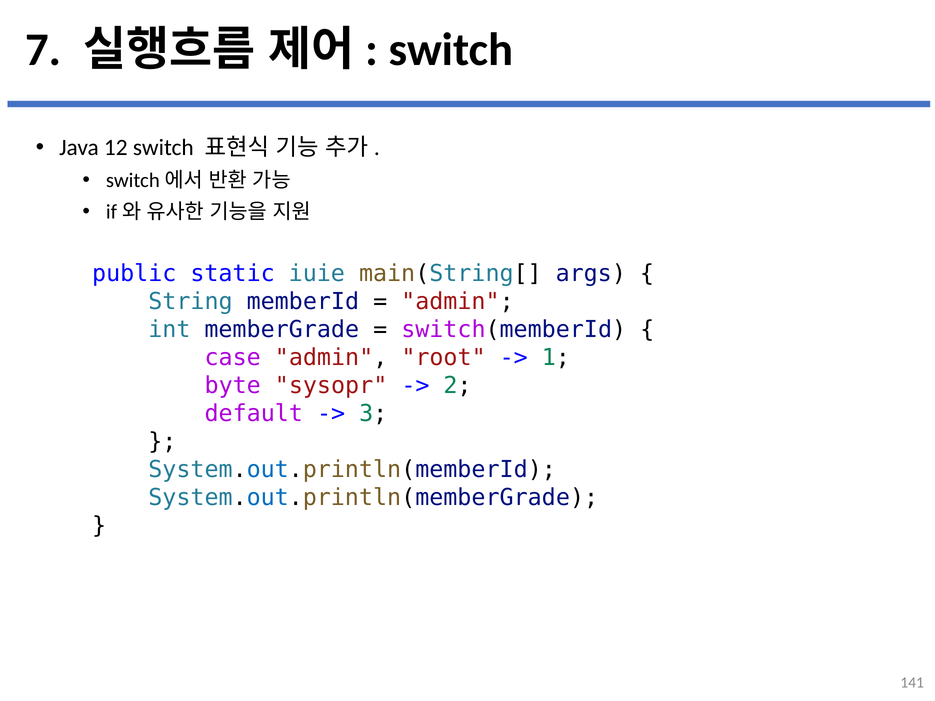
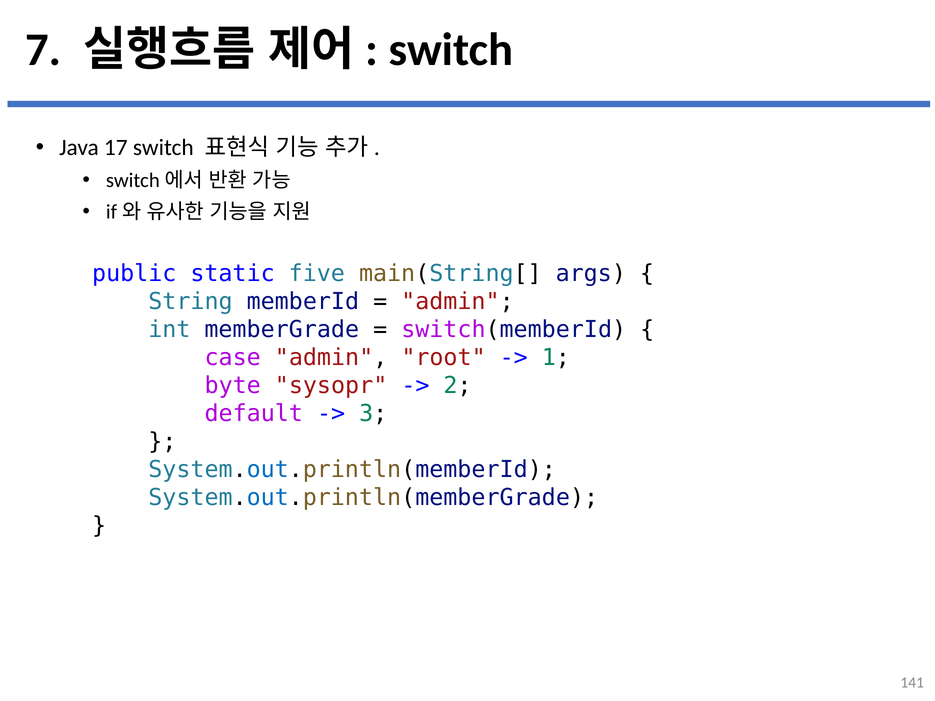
12: 12 -> 17
iuie: iuie -> five
